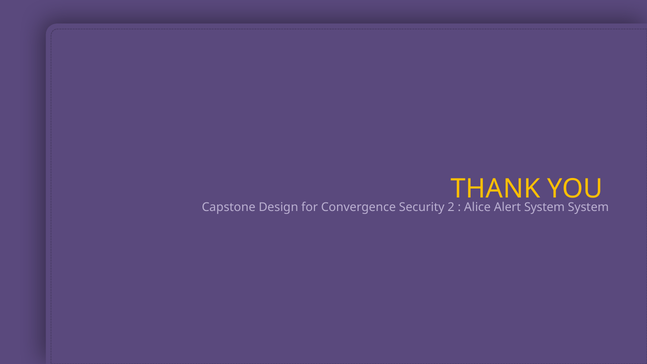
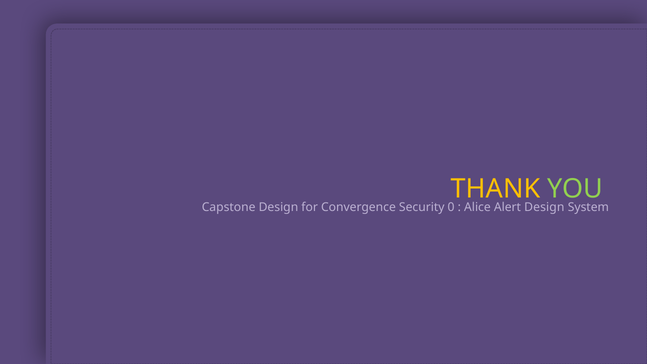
YOU colour: yellow -> light green
2: 2 -> 0
System at (544, 207): System -> Design
